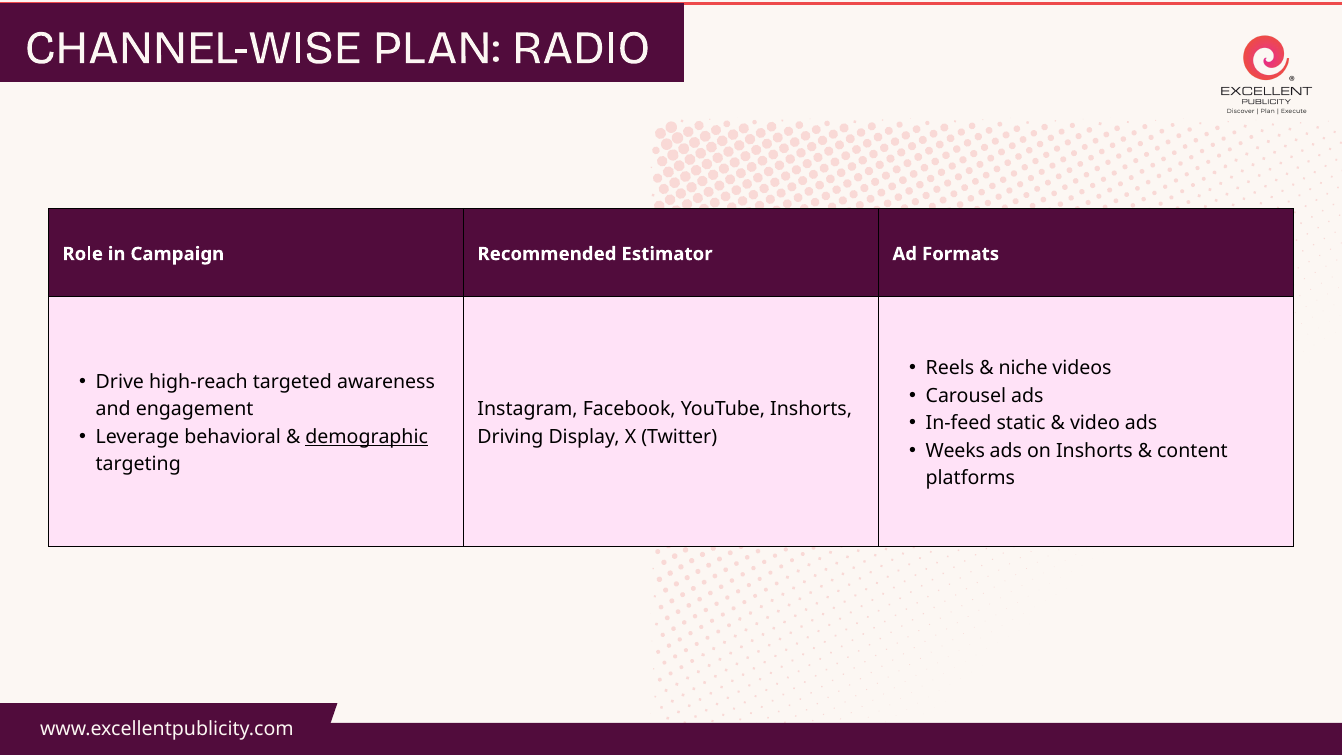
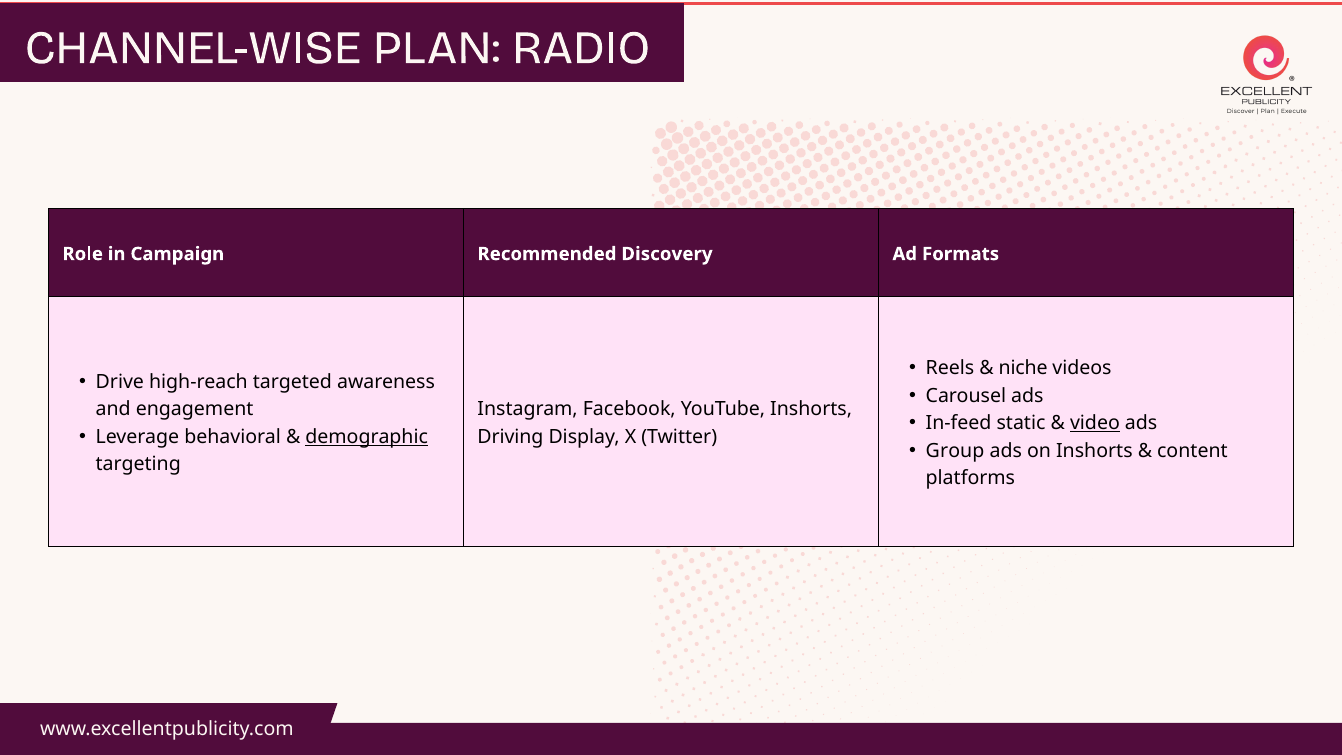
Estimator: Estimator -> Discovery
video underline: none -> present
Weeks: Weeks -> Group
